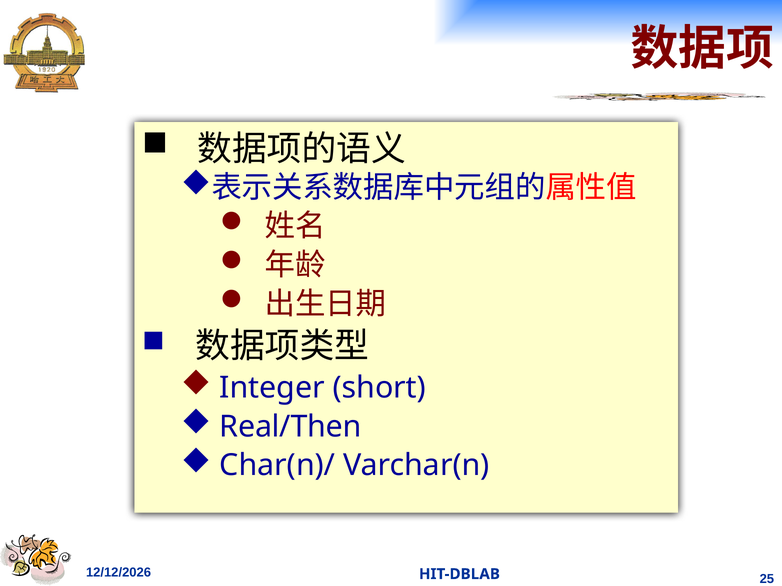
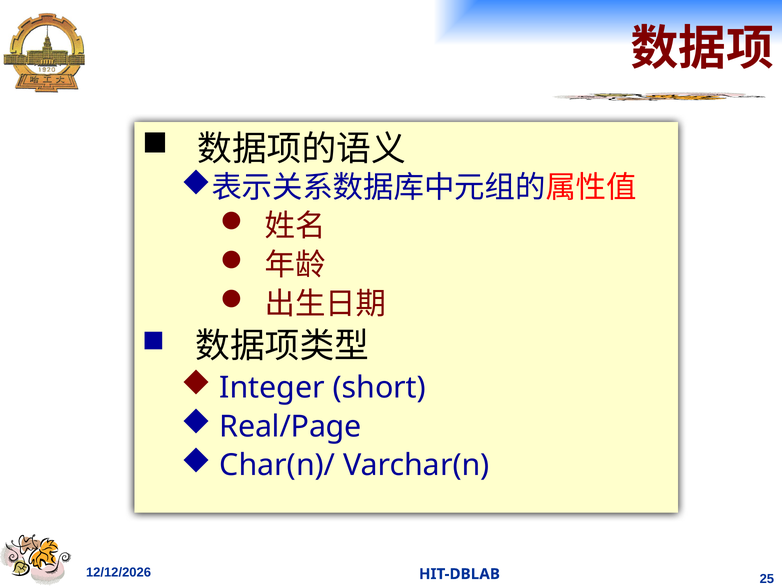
Real/Then: Real/Then -> Real/Page
